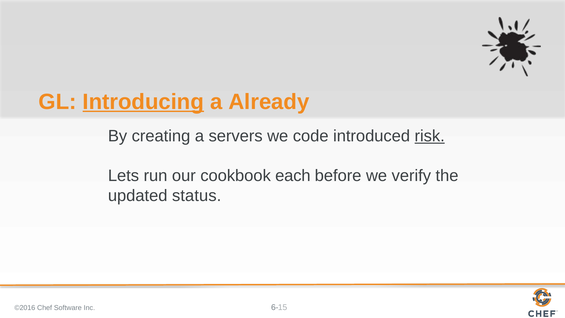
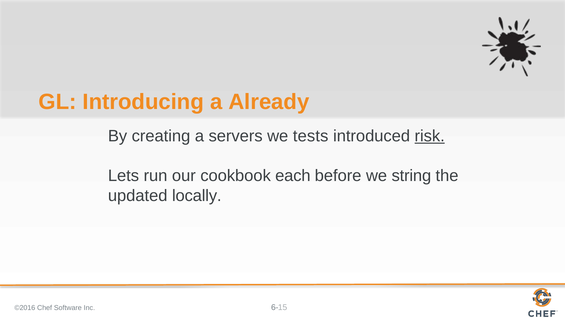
Introducing underline: present -> none
code: code -> tests
verify: verify -> string
status: status -> locally
